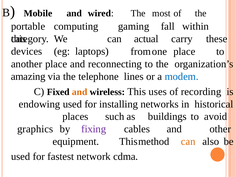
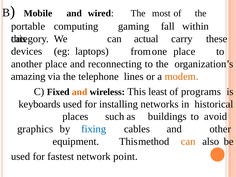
modem colour: blue -> orange
uses: uses -> least
recording: recording -> programs
endowing: endowing -> keyboards
fixing colour: purple -> blue
cdma: cdma -> point
